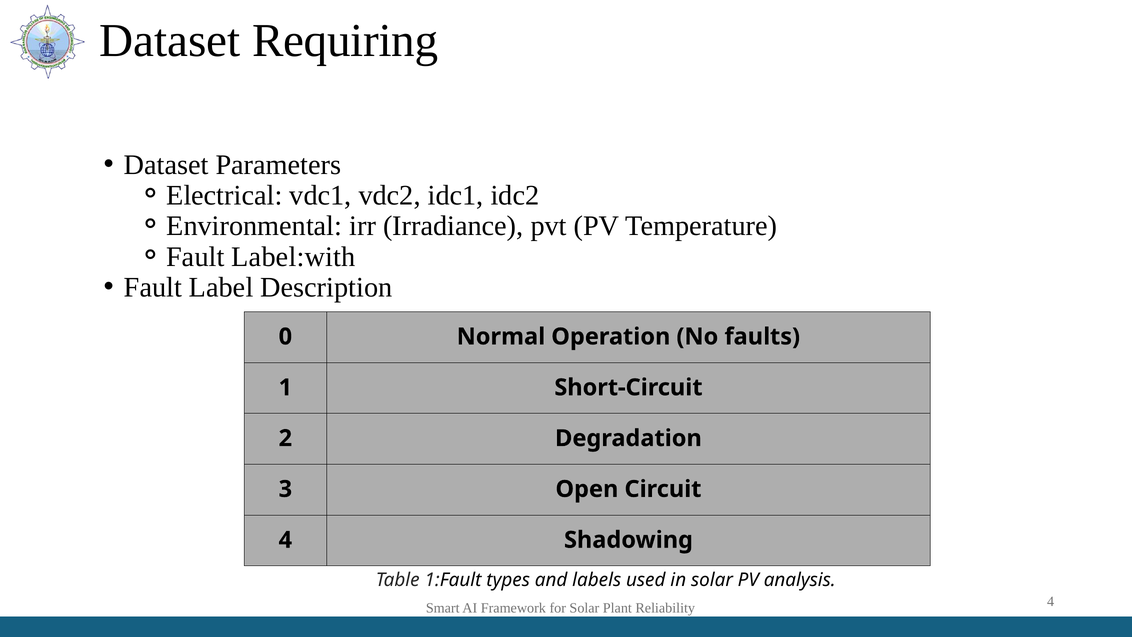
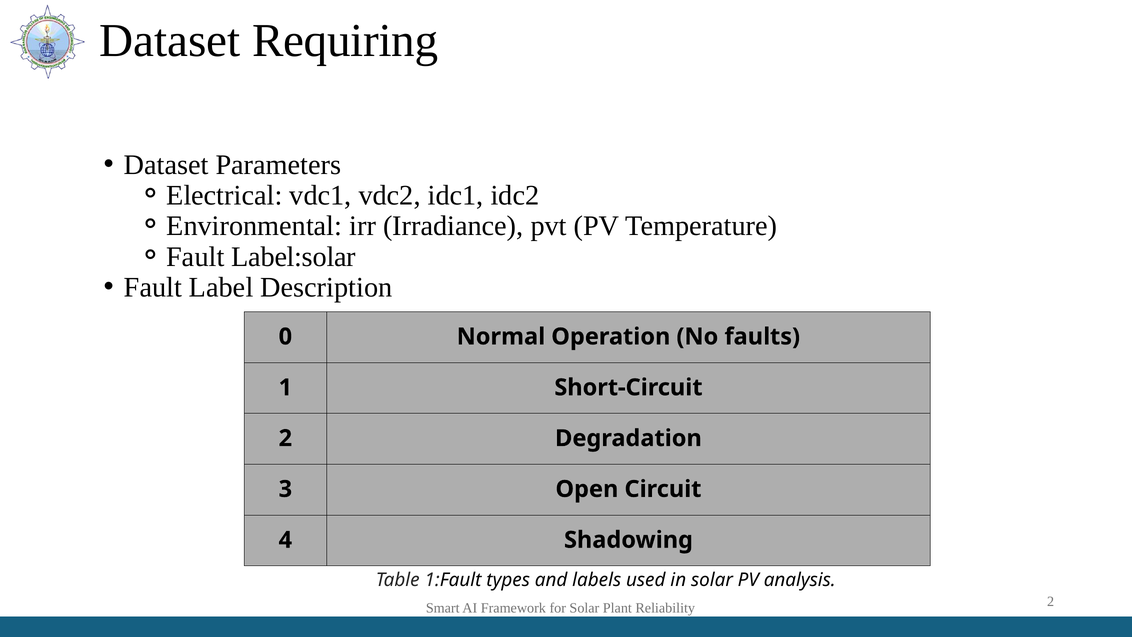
Label:with: Label:with -> Label:solar
Reliability 4: 4 -> 2
